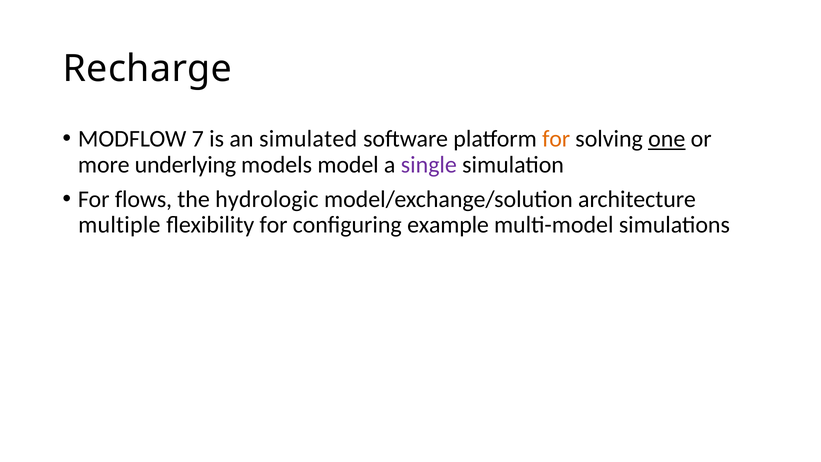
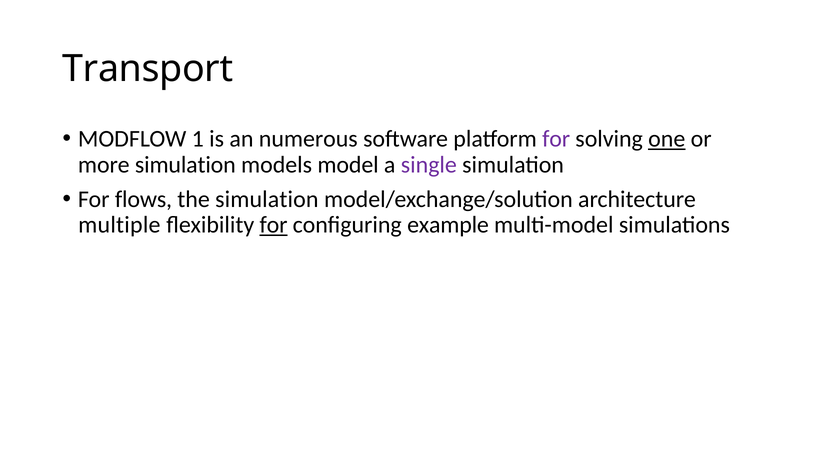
Recharge: Recharge -> Transport
7: 7 -> 1
simulated: simulated -> numerous
for at (556, 139) colour: orange -> purple
more underlying: underlying -> simulation
the hydrologic: hydrologic -> simulation
for at (274, 225) underline: none -> present
